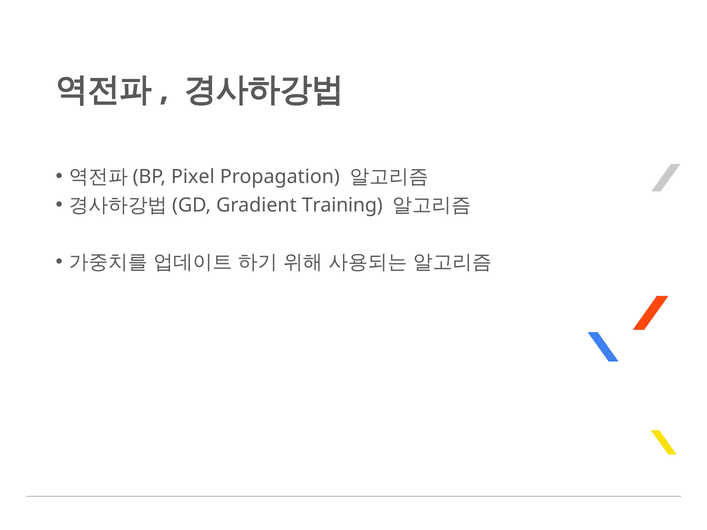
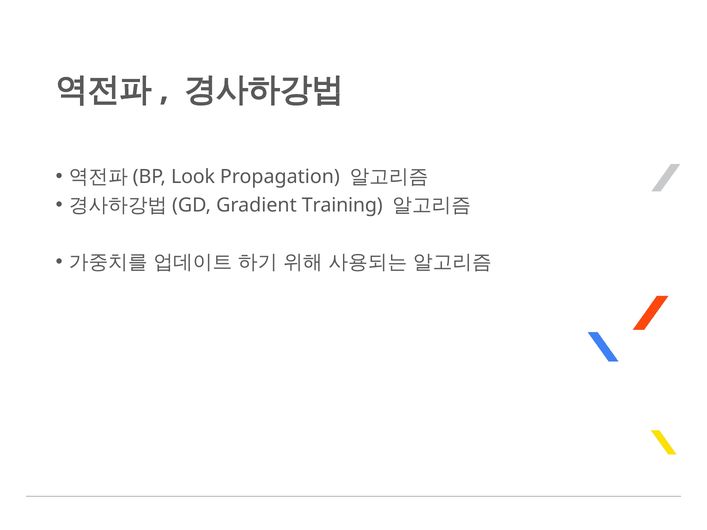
Pixel: Pixel -> Look
